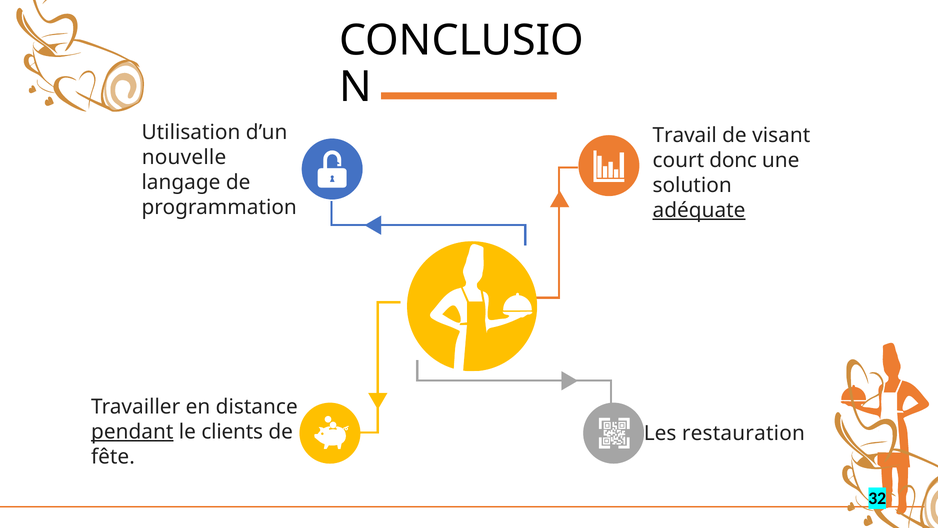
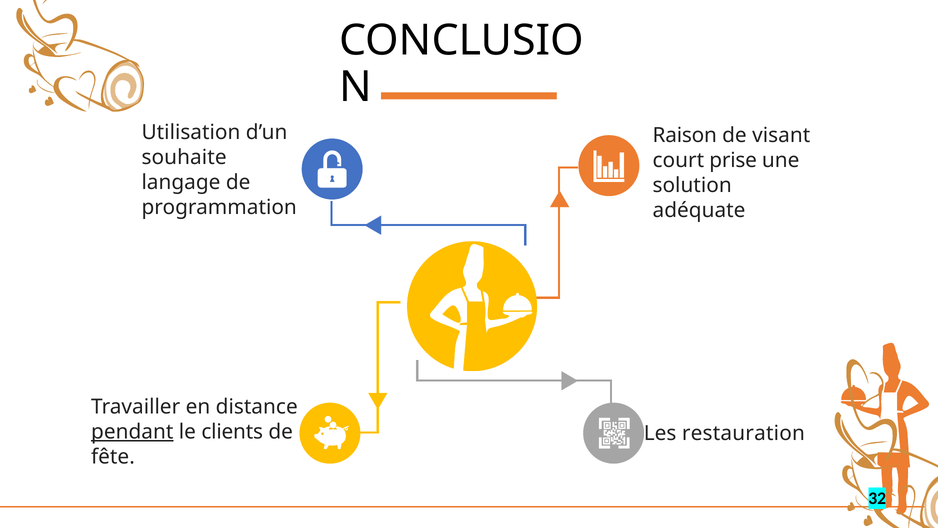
Travail: Travail -> Raison
nouvelle: nouvelle -> souhaite
donc: donc -> prise
adéquate underline: present -> none
